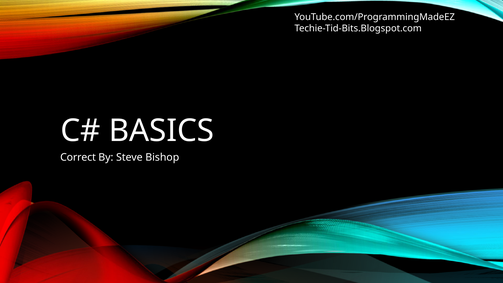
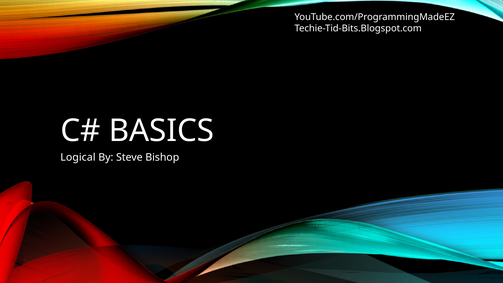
Correct: Correct -> Logical
